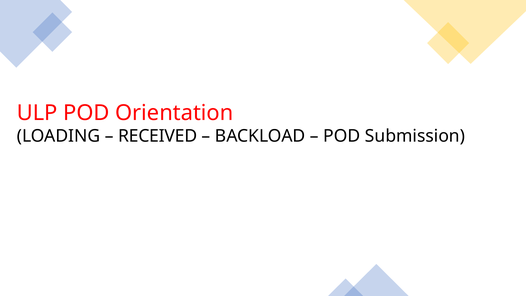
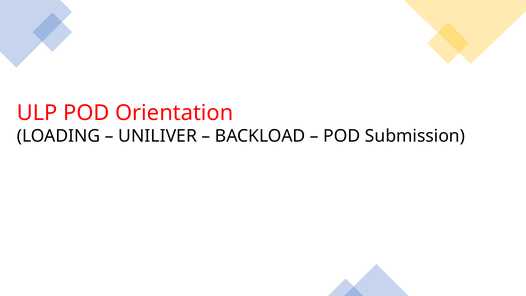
RECEIVED: RECEIVED -> UNILIVER
